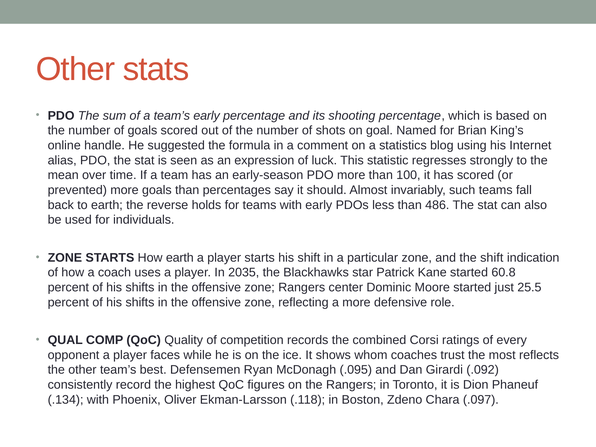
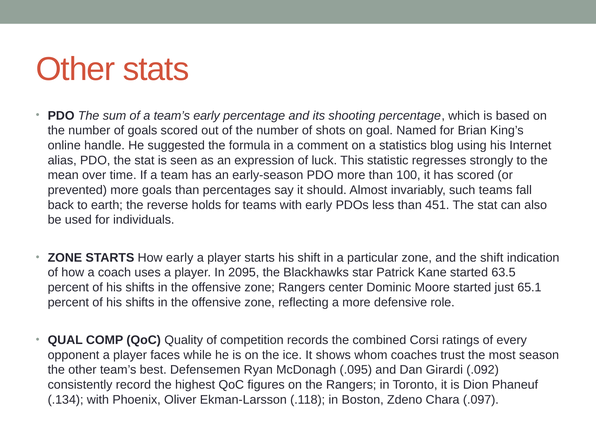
486: 486 -> 451
How earth: earth -> early
2035: 2035 -> 2095
60.8: 60.8 -> 63.5
25.5: 25.5 -> 65.1
reflects: reflects -> season
